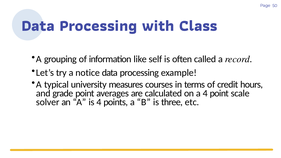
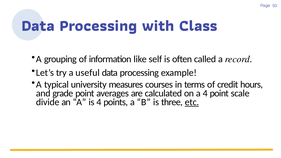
notice: notice -> useful
solver: solver -> divide
etc underline: none -> present
